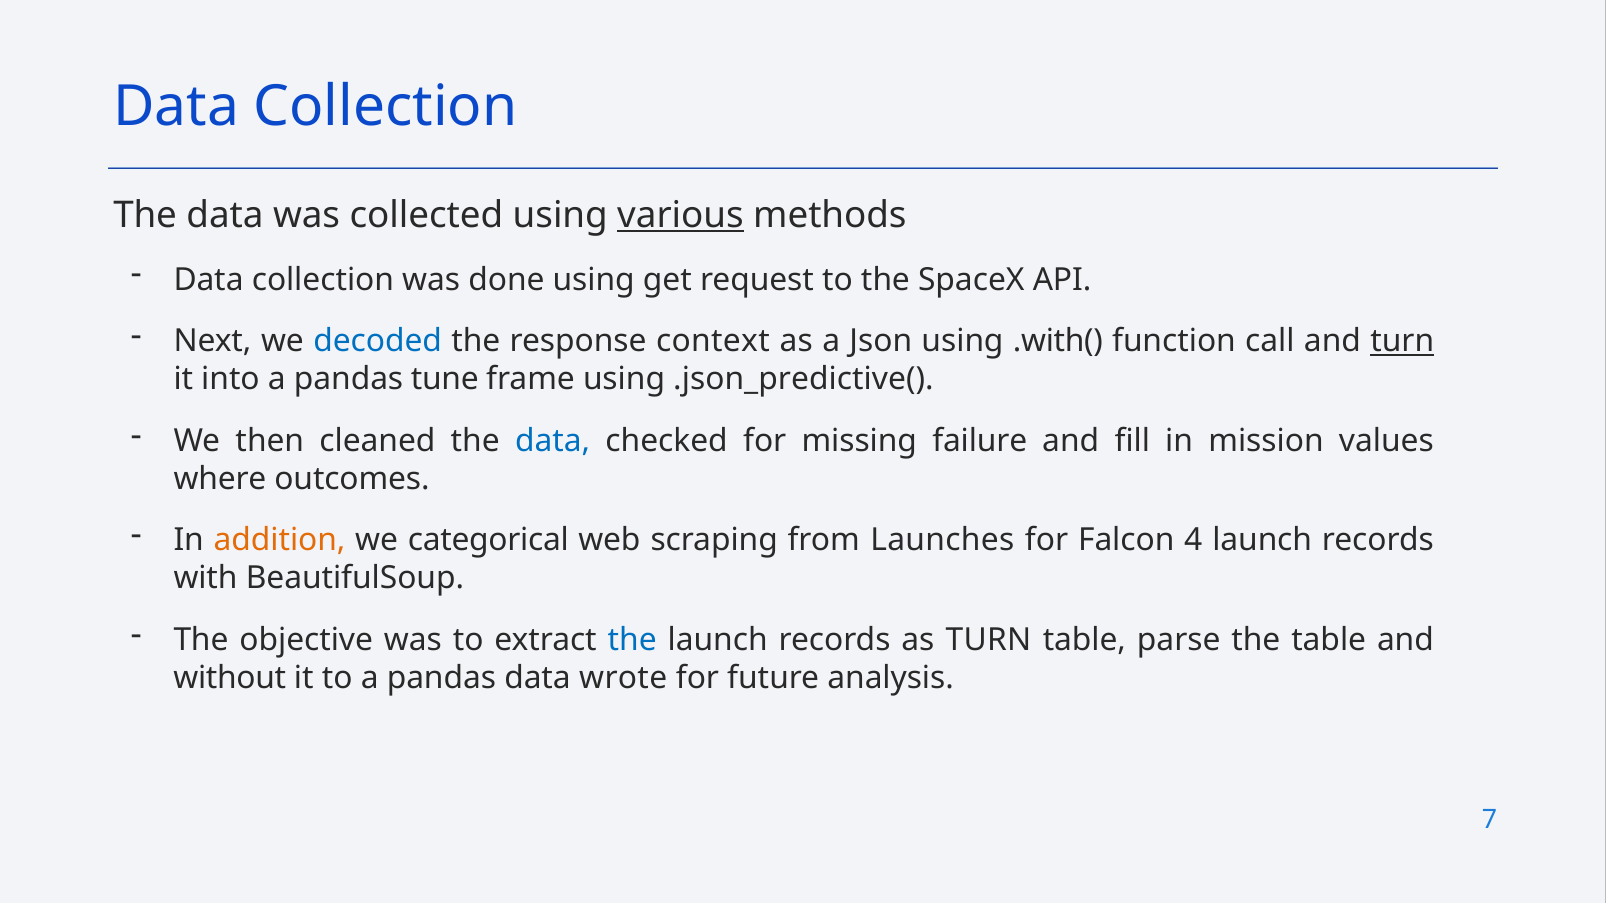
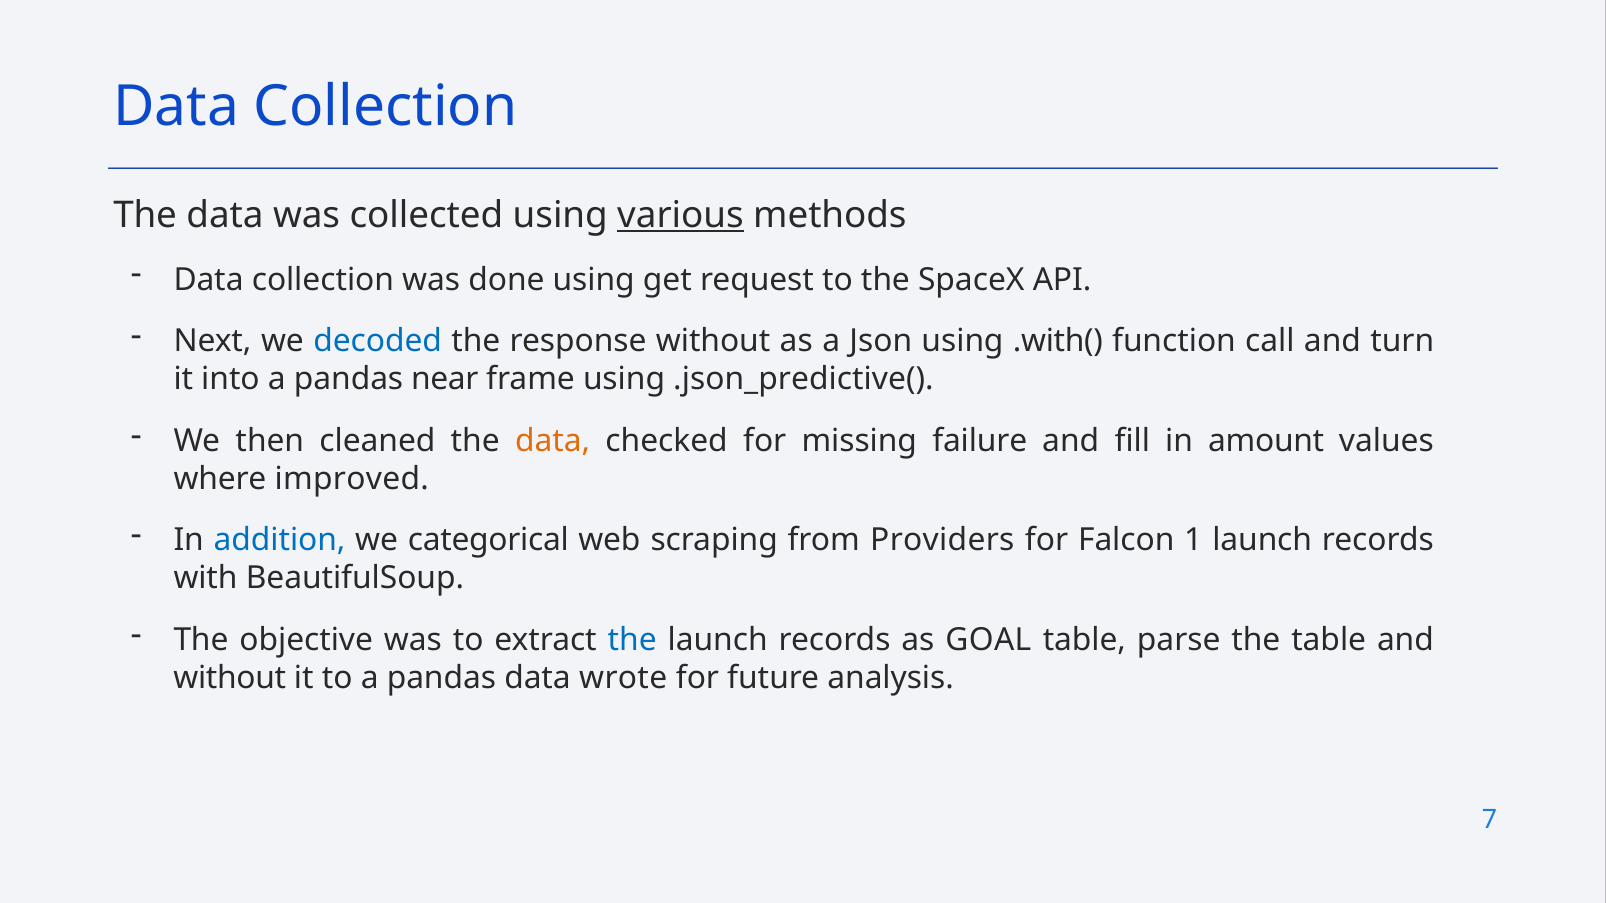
response context: context -> without
turn at (1402, 341) underline: present -> none
tune: tune -> near
data at (553, 441) colour: blue -> orange
mission: mission -> amount
outcomes: outcomes -> improved
addition colour: orange -> blue
Launches: Launches -> Providers
4: 4 -> 1
as TURN: TURN -> GOAL
